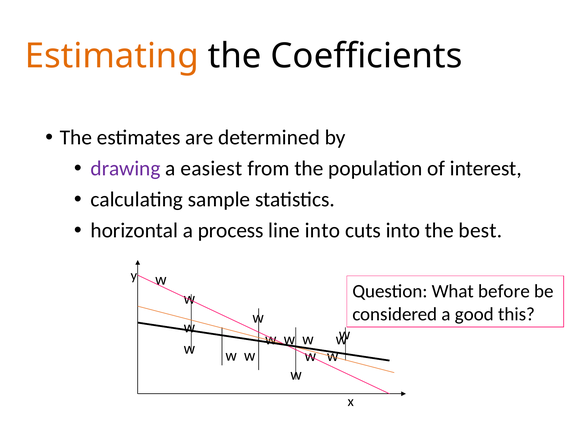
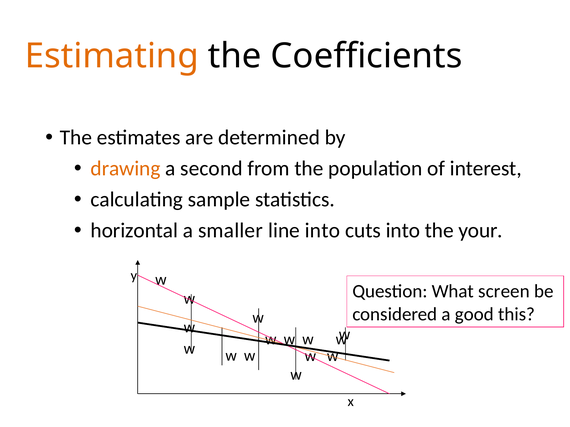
drawing colour: purple -> orange
easiest: easiest -> second
process: process -> smaller
best: best -> your
before: before -> screen
